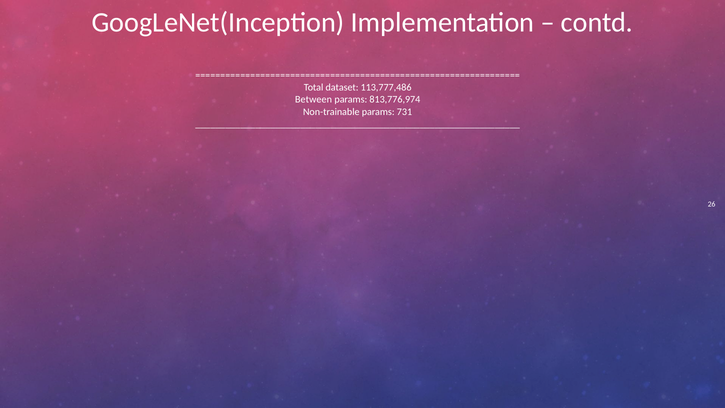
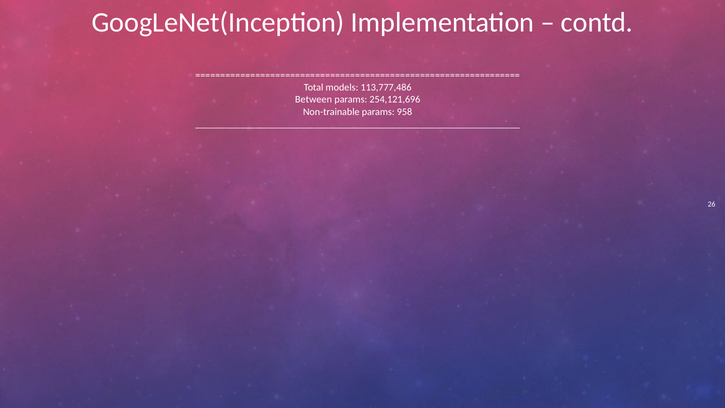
dataset: dataset -> models
813,776,974: 813,776,974 -> 254,121,696
731: 731 -> 958
